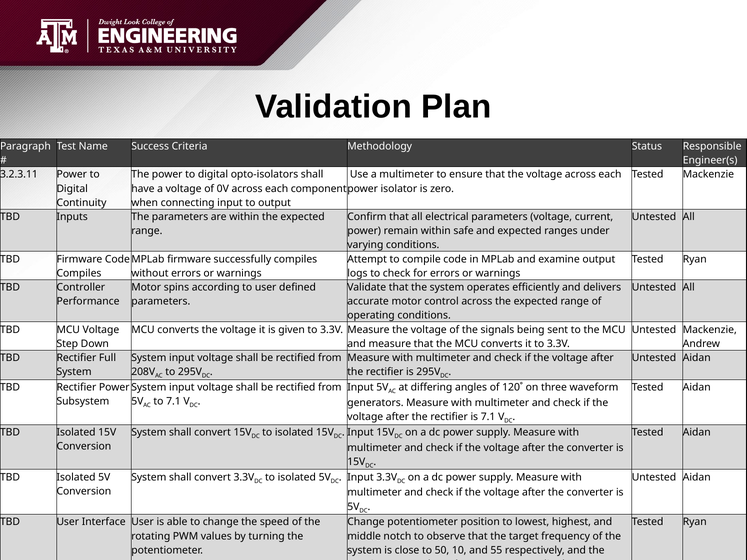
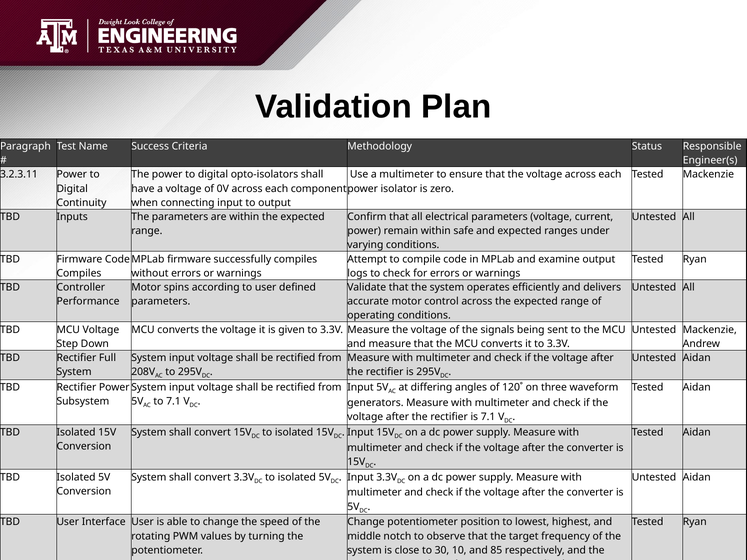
50: 50 -> 30
55: 55 -> 85
